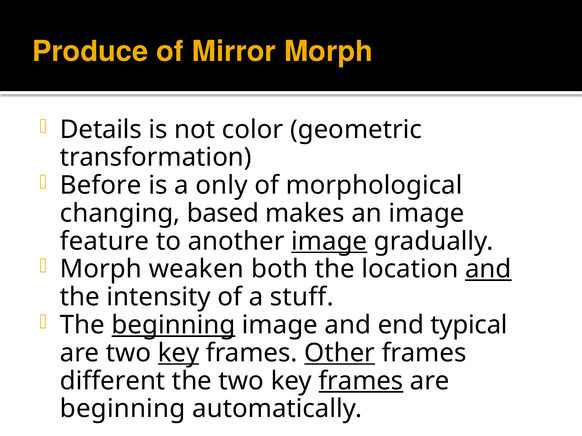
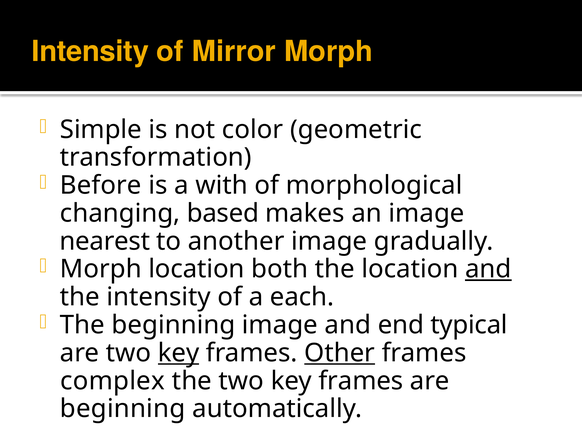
Produce at (90, 52): Produce -> Intensity
Details: Details -> Simple
only: only -> with
feature: feature -> nearest
image at (329, 241) underline: present -> none
Morph weaken: weaken -> location
stuff: stuff -> each
beginning at (173, 325) underline: present -> none
different: different -> complex
frames at (361, 381) underline: present -> none
